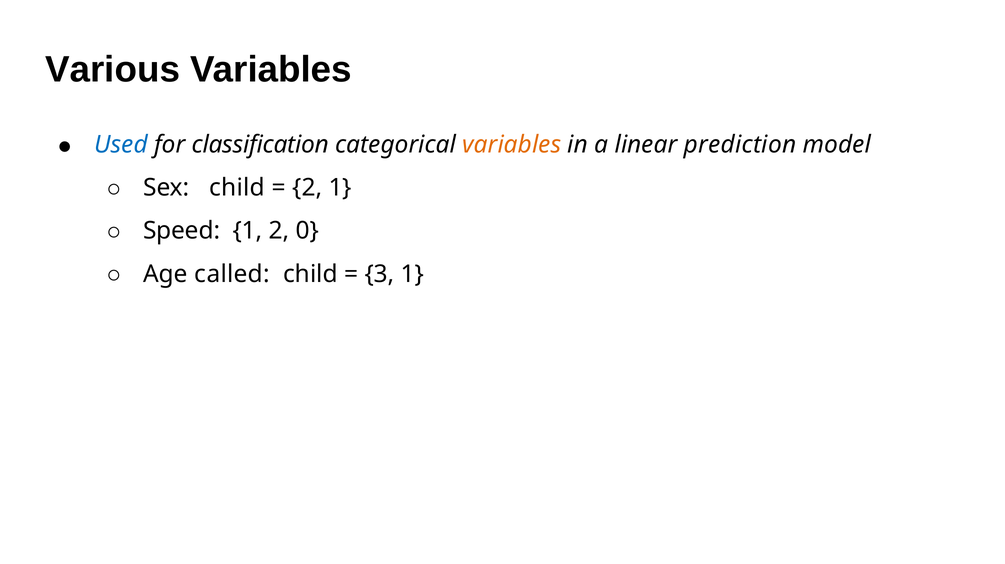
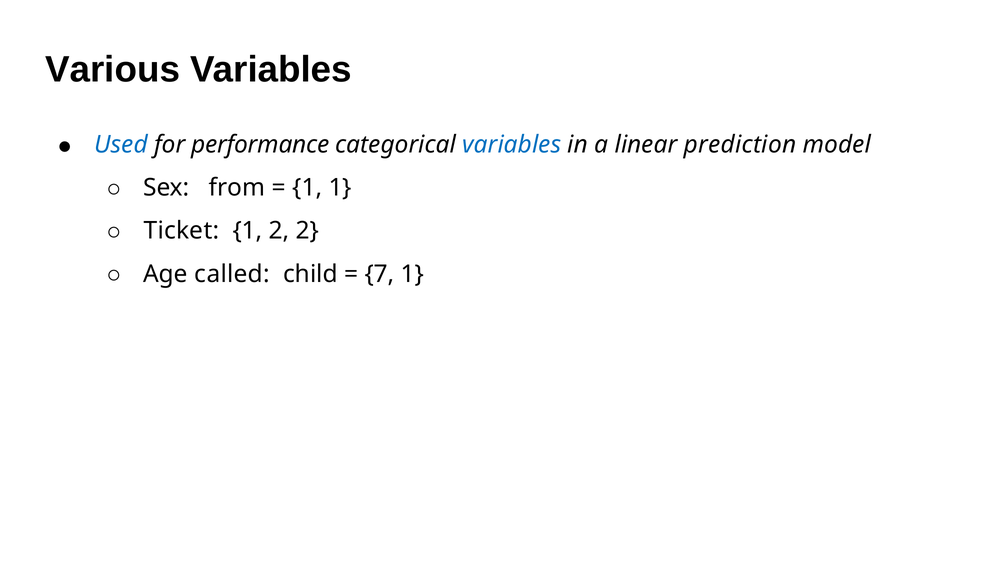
classification: classification -> performance
variables at (512, 145) colour: orange -> blue
Sex child: child -> from
2 at (307, 188): 2 -> 1
Speed: Speed -> Ticket
2 0: 0 -> 2
3: 3 -> 7
